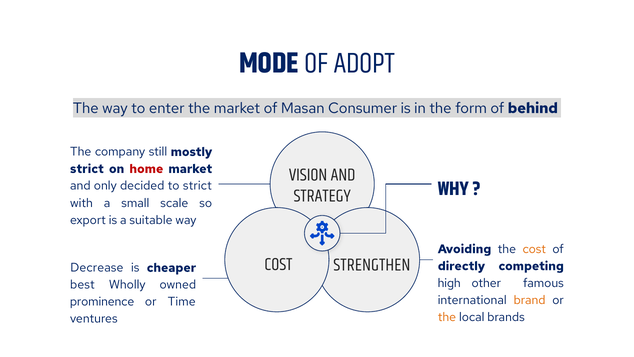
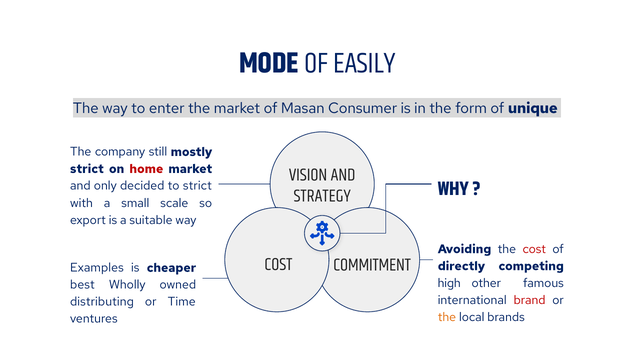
ADOPT: ADOPT -> EASILY
behind: behind -> unique
cost at (534, 249) colour: orange -> red
STRENGTHEN: STRENGTHEN -> COMMITMENT
Decrease: Decrease -> Examples
brand colour: orange -> red
prominence: prominence -> distributing
